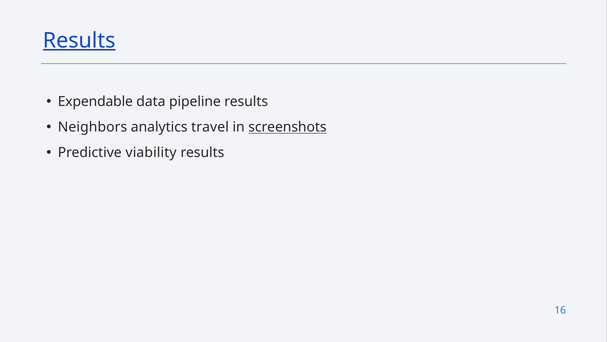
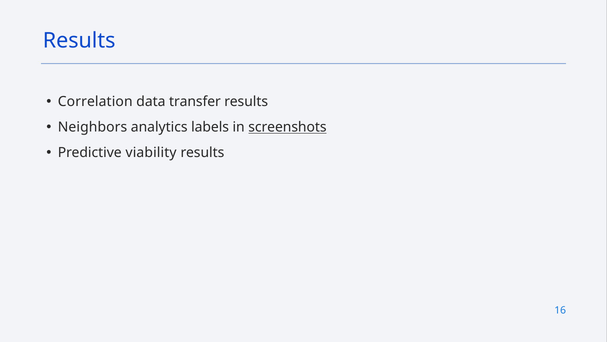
Results at (79, 41) underline: present -> none
Expendable: Expendable -> Correlation
pipeline: pipeline -> transfer
travel: travel -> labels
